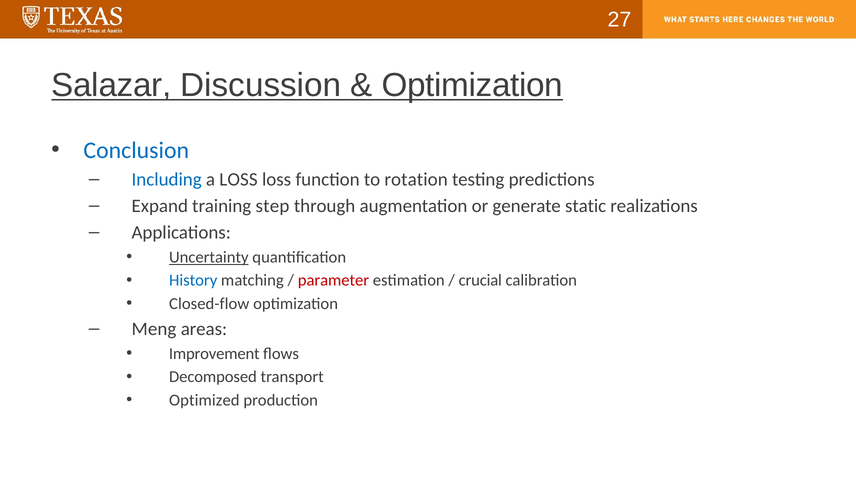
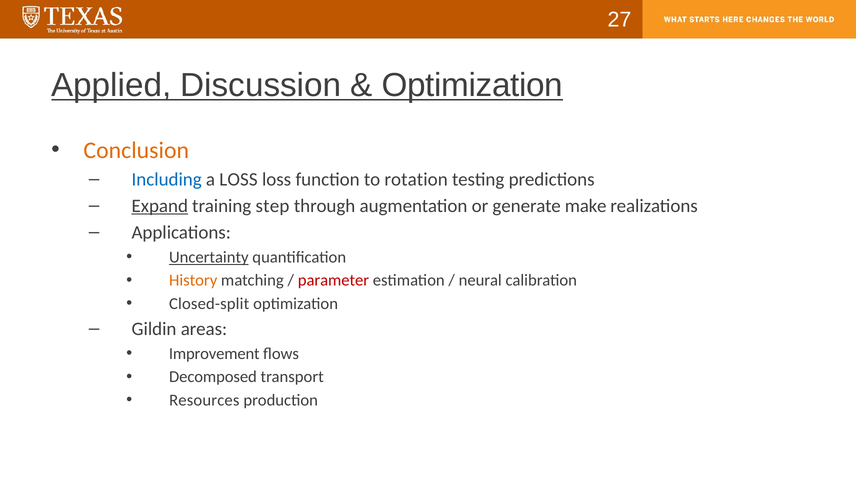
Salazar: Salazar -> Applied
Conclusion colour: blue -> orange
Expand underline: none -> present
static: static -> make
History colour: blue -> orange
crucial: crucial -> neural
Closed-flow: Closed-flow -> Closed-split
Meng: Meng -> Gildin
Optimized: Optimized -> Resources
